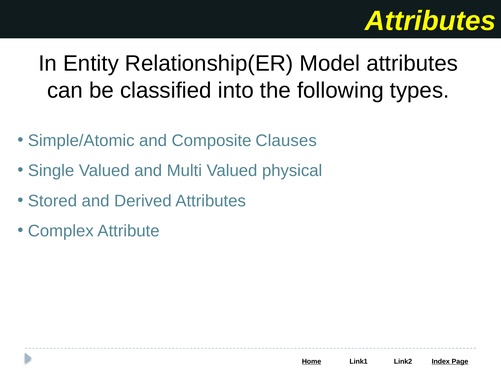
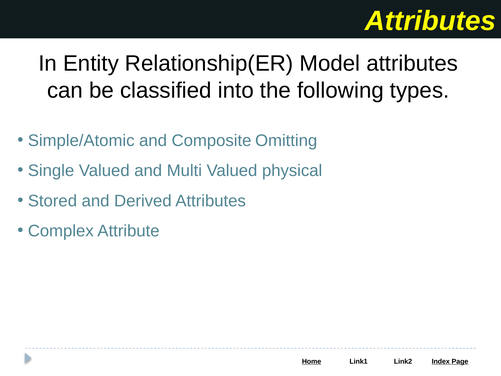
Clauses: Clauses -> Omitting
